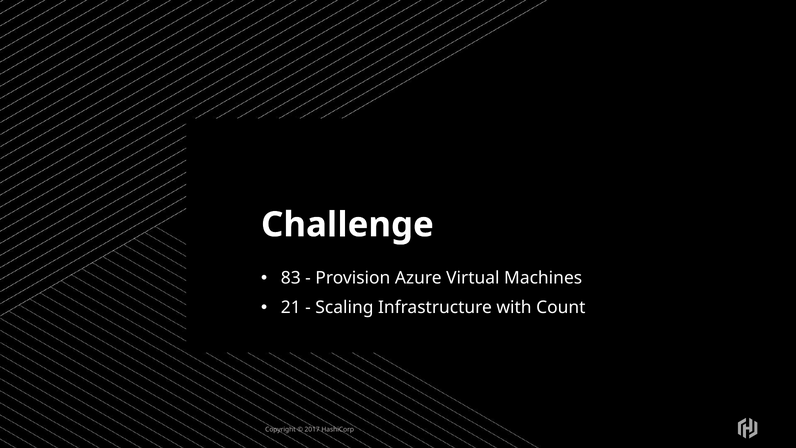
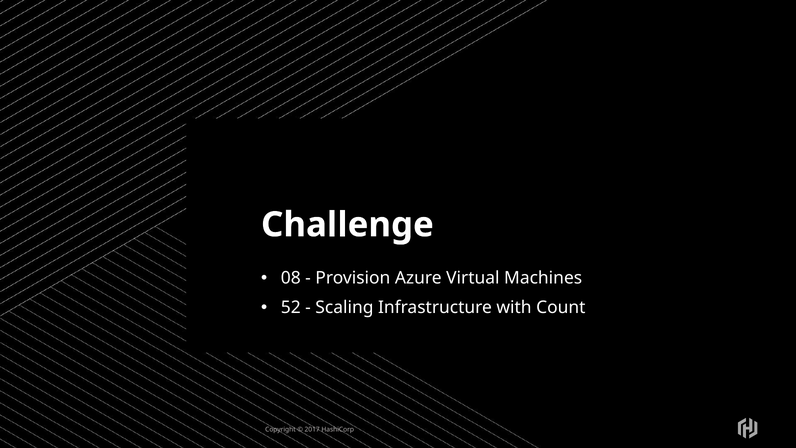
83: 83 -> 08
21: 21 -> 52
